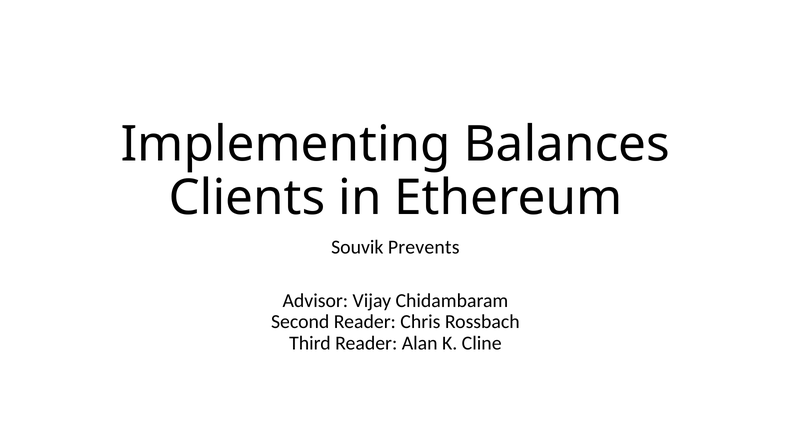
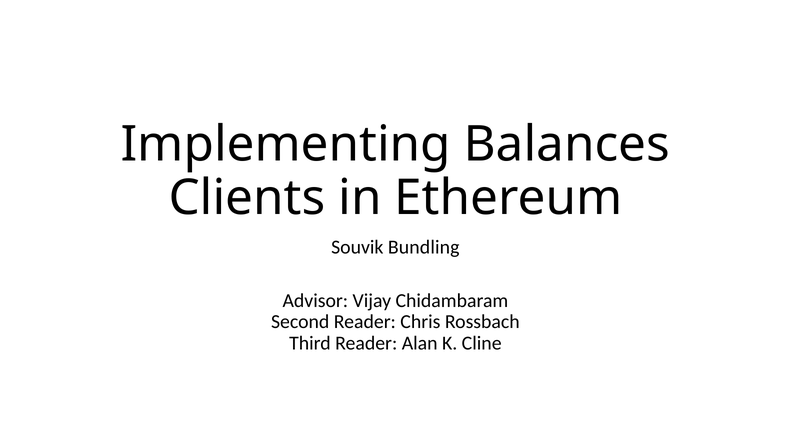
Prevents: Prevents -> Bundling
